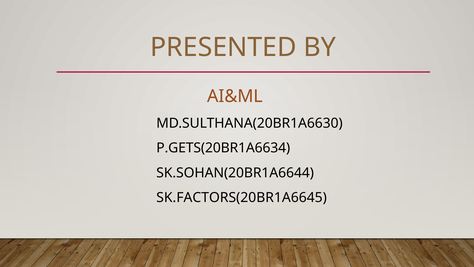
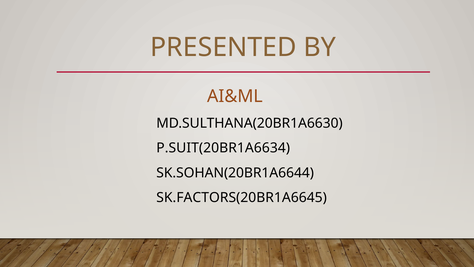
P.GETS(20BR1A6634: P.GETS(20BR1A6634 -> P.SUIT(20BR1A6634
